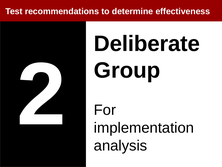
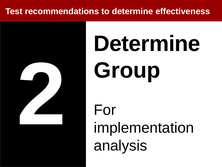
Deliberate at (147, 44): Deliberate -> Determine
